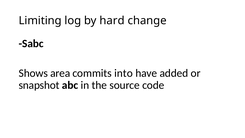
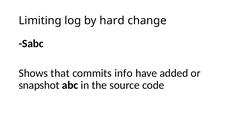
area: area -> that
into: into -> info
